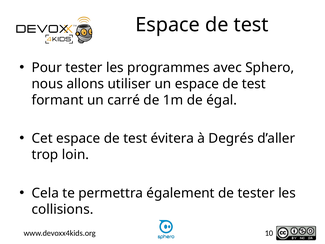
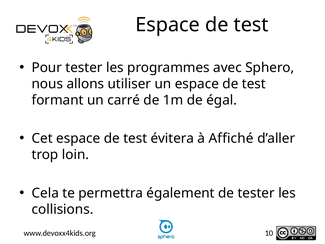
Degrés: Degrés -> Affiché
